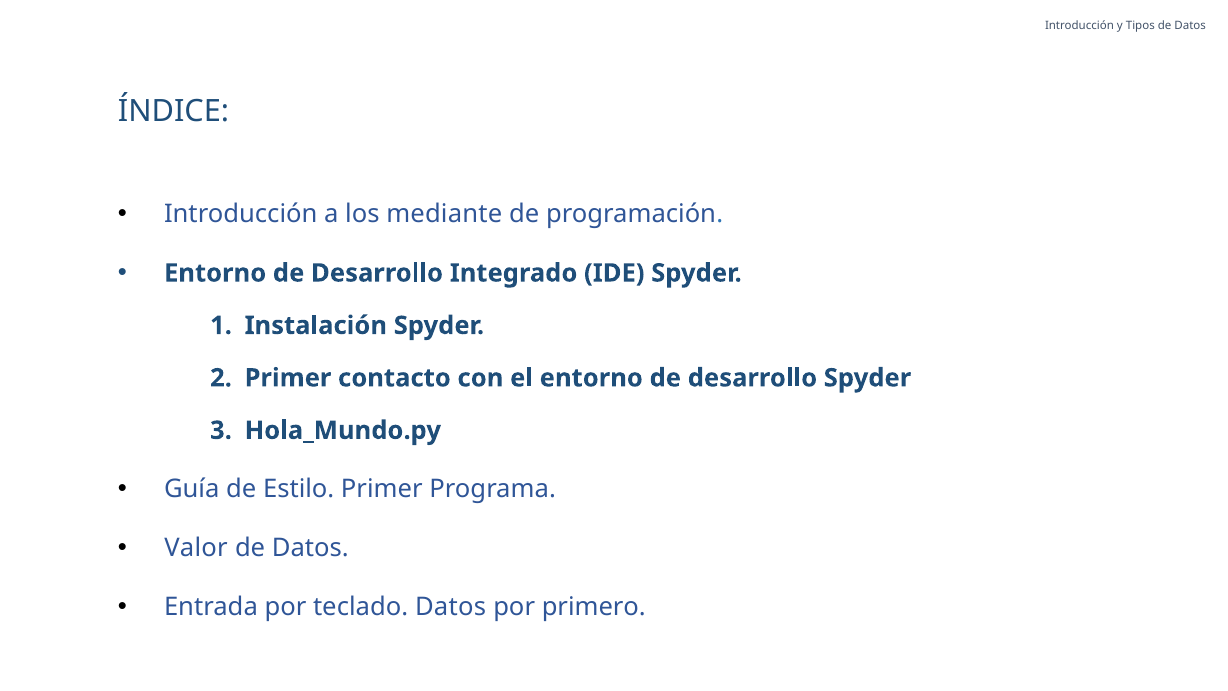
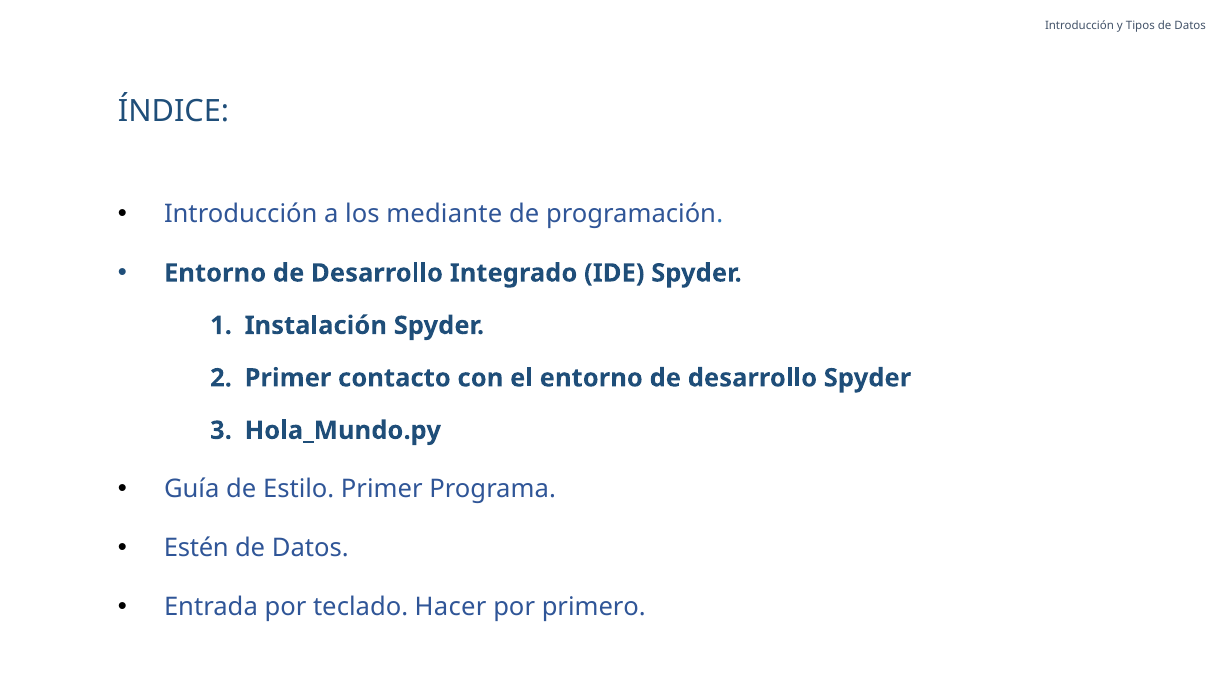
Valor: Valor -> Estén
teclado Datos: Datos -> Hacer
